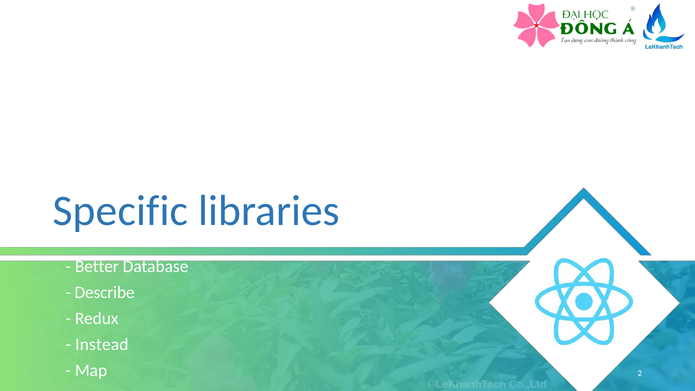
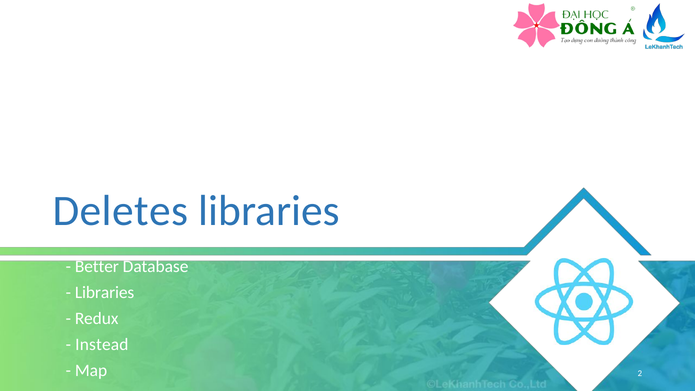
Specific: Specific -> Deletes
Describe at (105, 292): Describe -> Libraries
